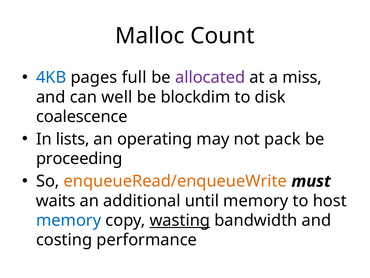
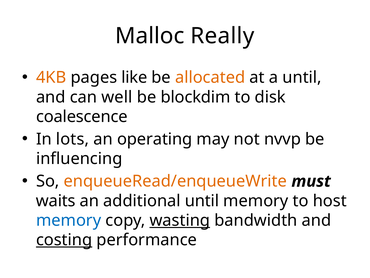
Count: Count -> Really
4KB colour: blue -> orange
full: full -> like
allocated colour: purple -> orange
a miss: miss -> until
lists: lists -> lots
pack: pack -> nvvp
proceeding: proceeding -> influencing
costing underline: none -> present
